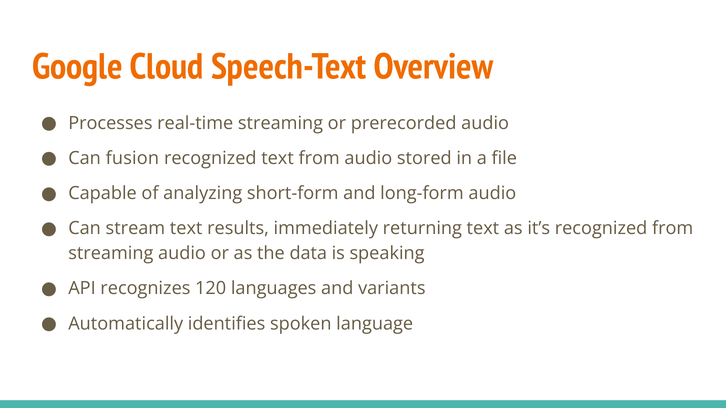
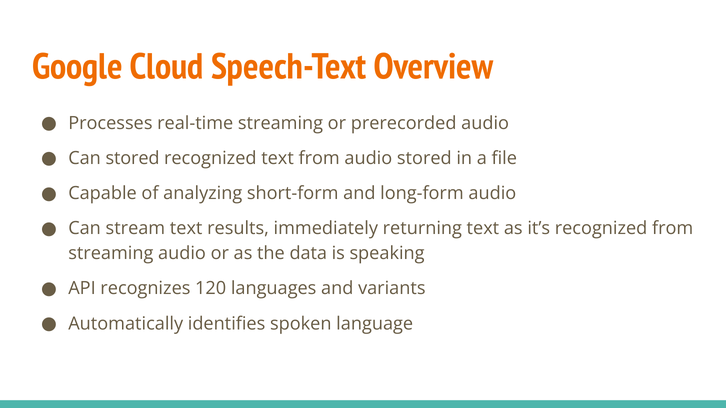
Can fusion: fusion -> stored
